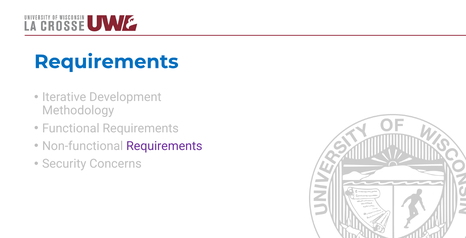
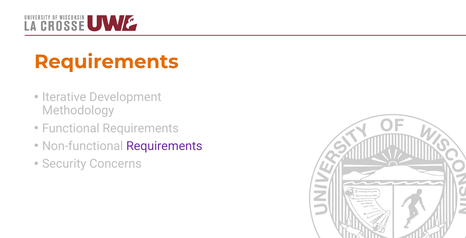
Requirements at (106, 62) colour: blue -> orange
